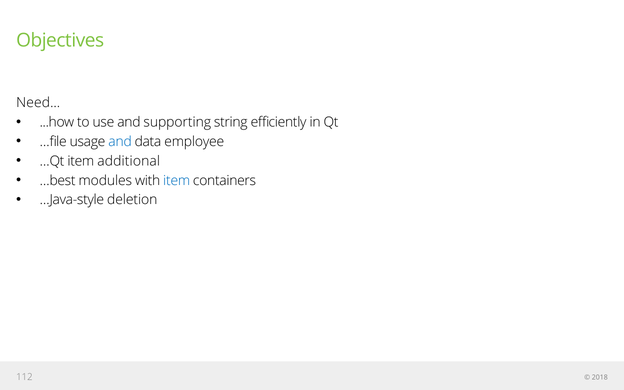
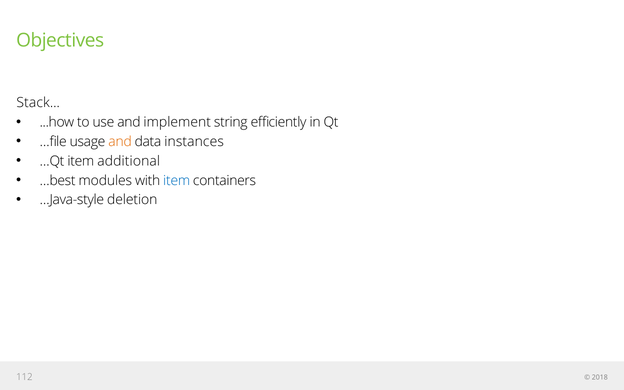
Need…: Need… -> Stack…
supporting: supporting -> implement
and at (120, 142) colour: blue -> orange
employee: employee -> instances
